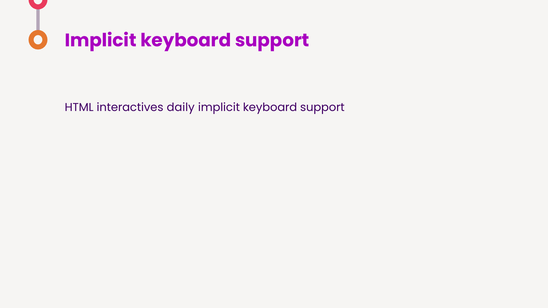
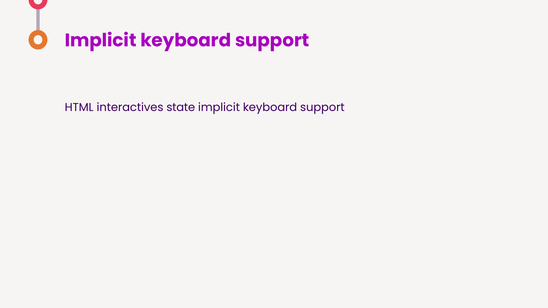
daily: daily -> state
